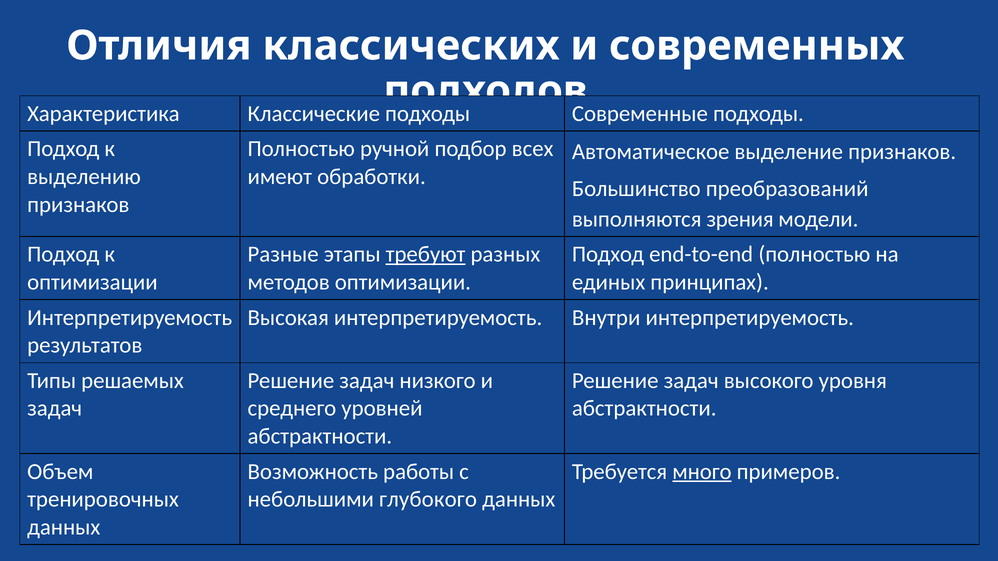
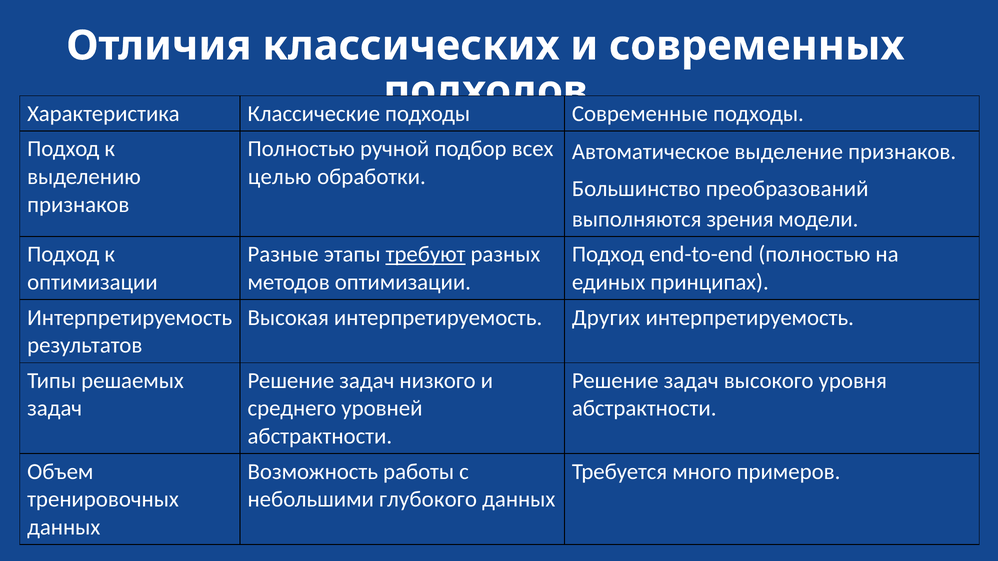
имеют: имеют -> целью
Внутри: Внутри -> Других
много underline: present -> none
